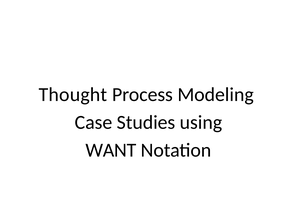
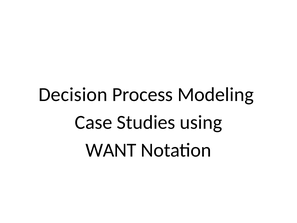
Thought: Thought -> Decision
